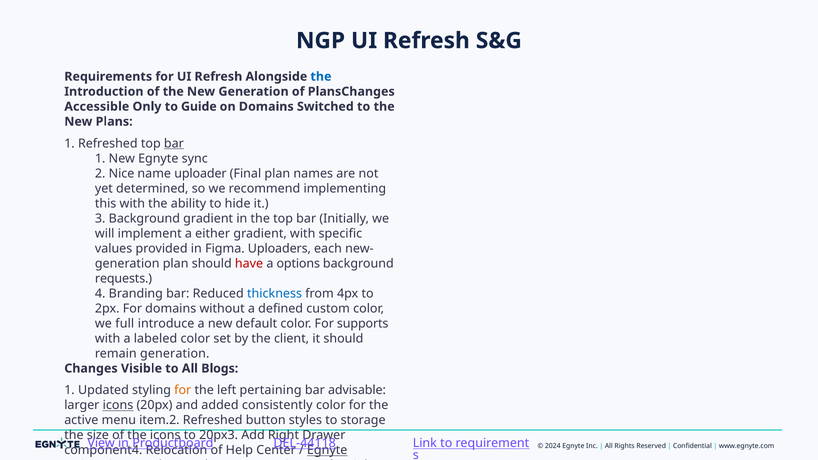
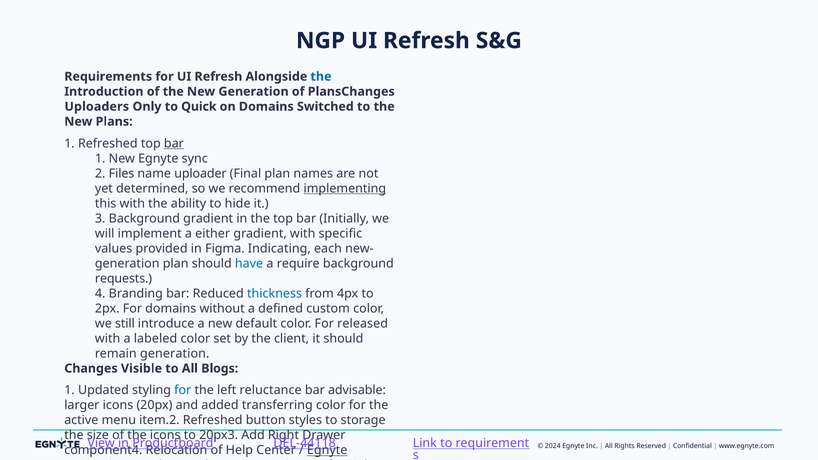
Accessible: Accessible -> Uploaders
Guide: Guide -> Quick
Nice: Nice -> Files
implementing underline: none -> present
Uploaders: Uploaders -> Indicating
have colour: red -> blue
options: options -> require
full: full -> still
supports: supports -> released
for at (183, 390) colour: orange -> blue
pertaining: pertaining -> reluctance
icons at (118, 405) underline: present -> none
consistently: consistently -> transferring
